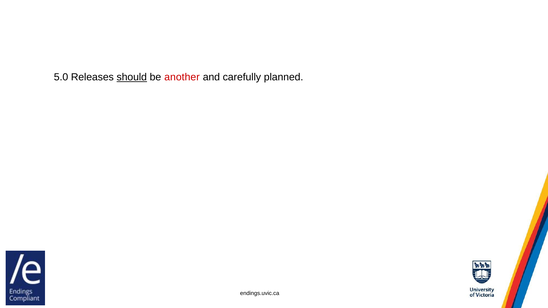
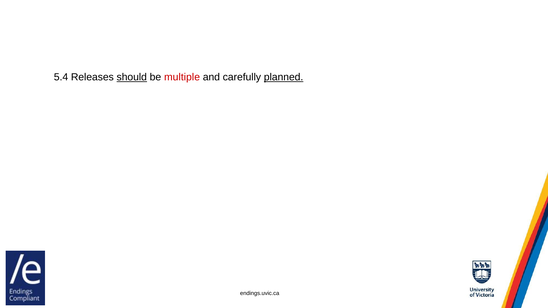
5.0: 5.0 -> 5.4
another: another -> multiple
planned underline: none -> present
